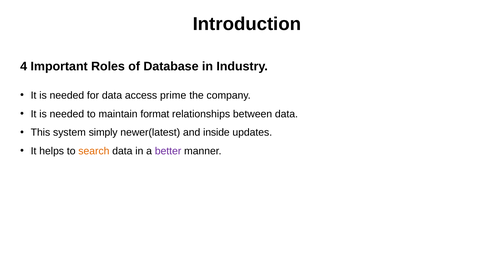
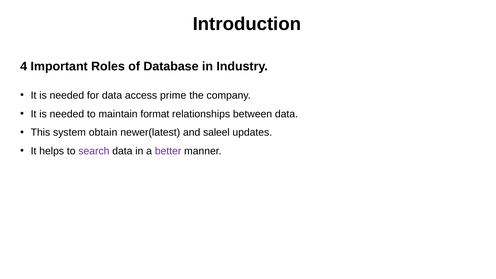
simply: simply -> obtain
inside: inside -> saleel
search colour: orange -> purple
